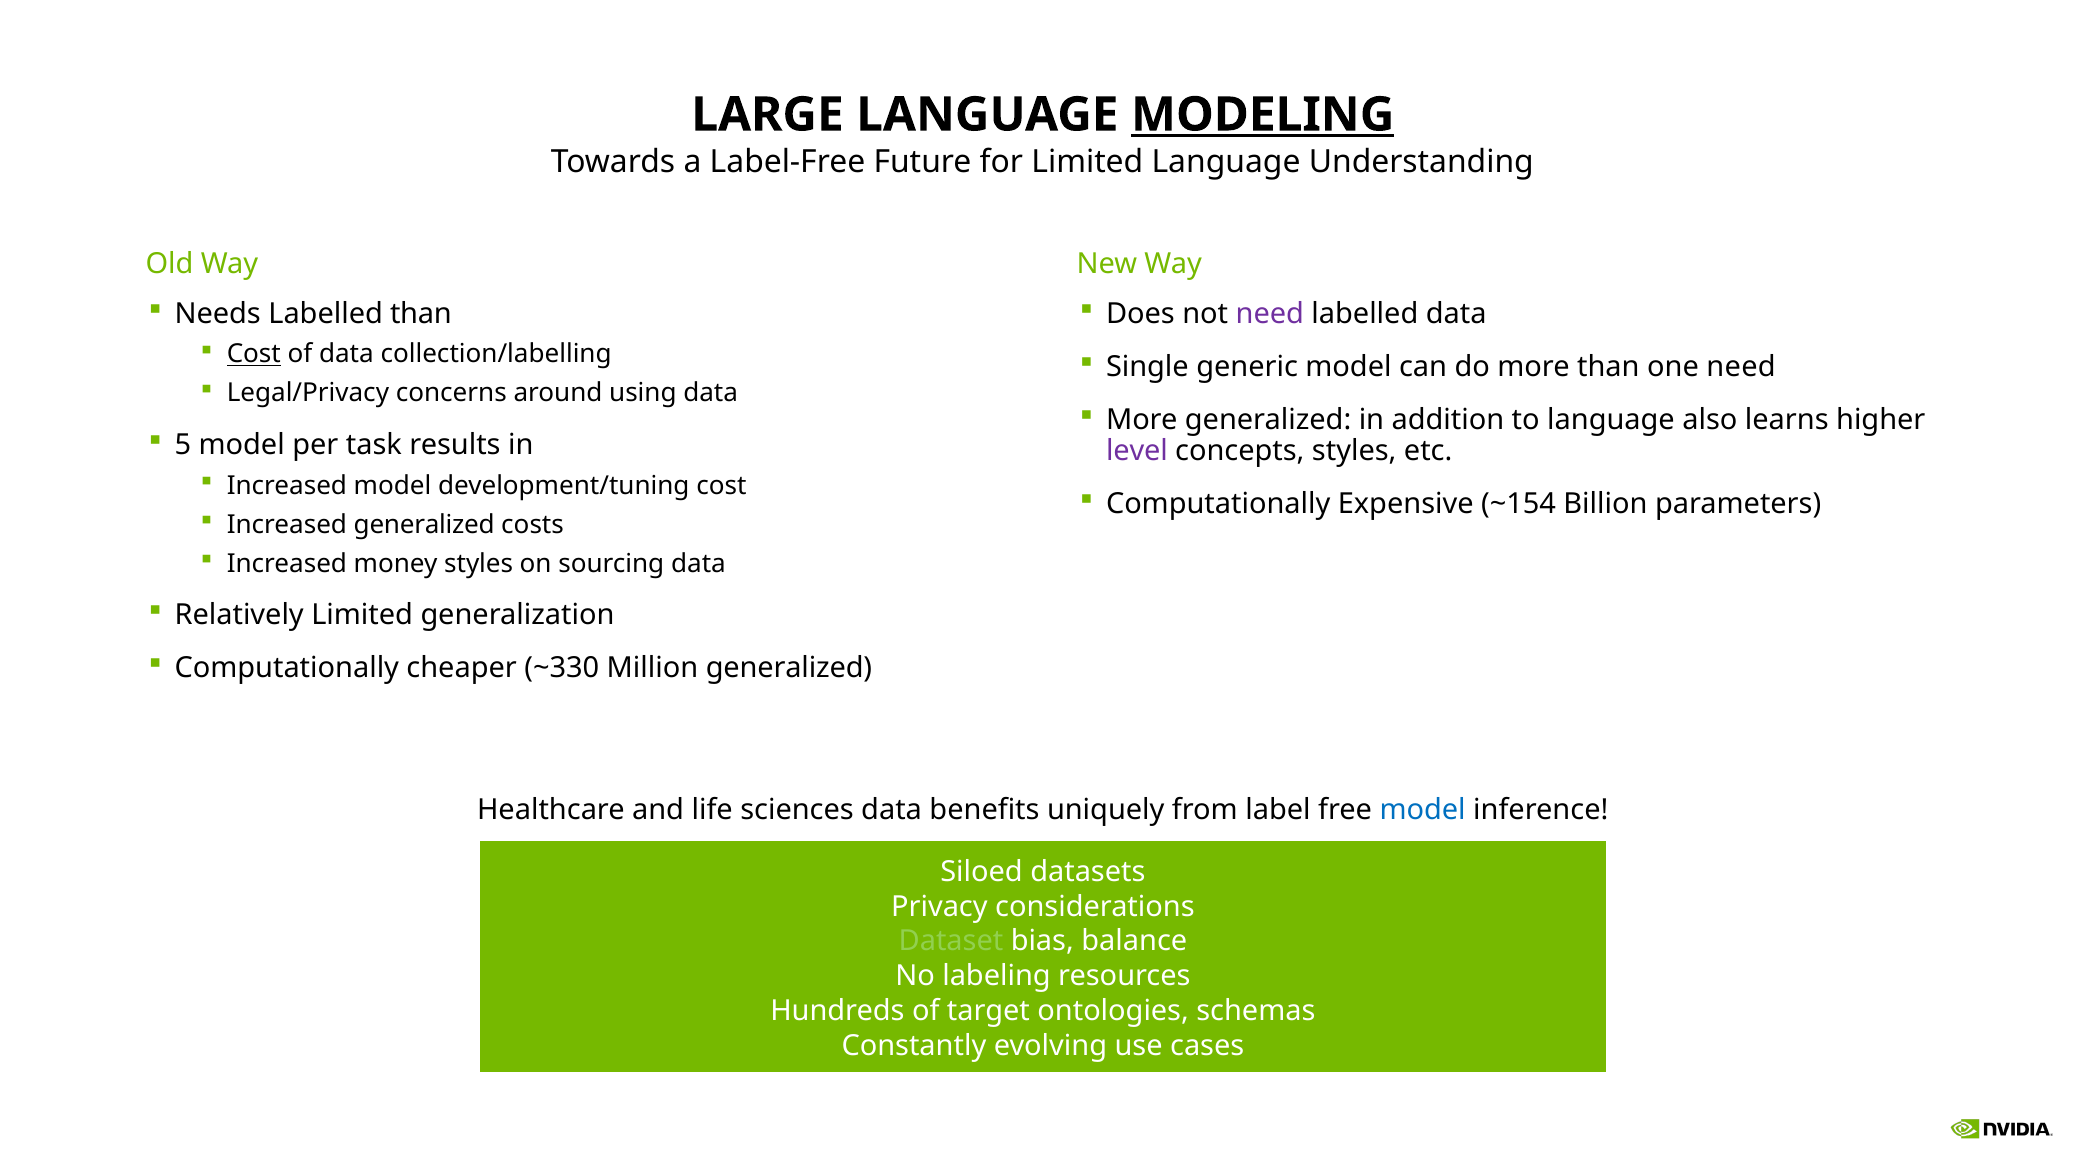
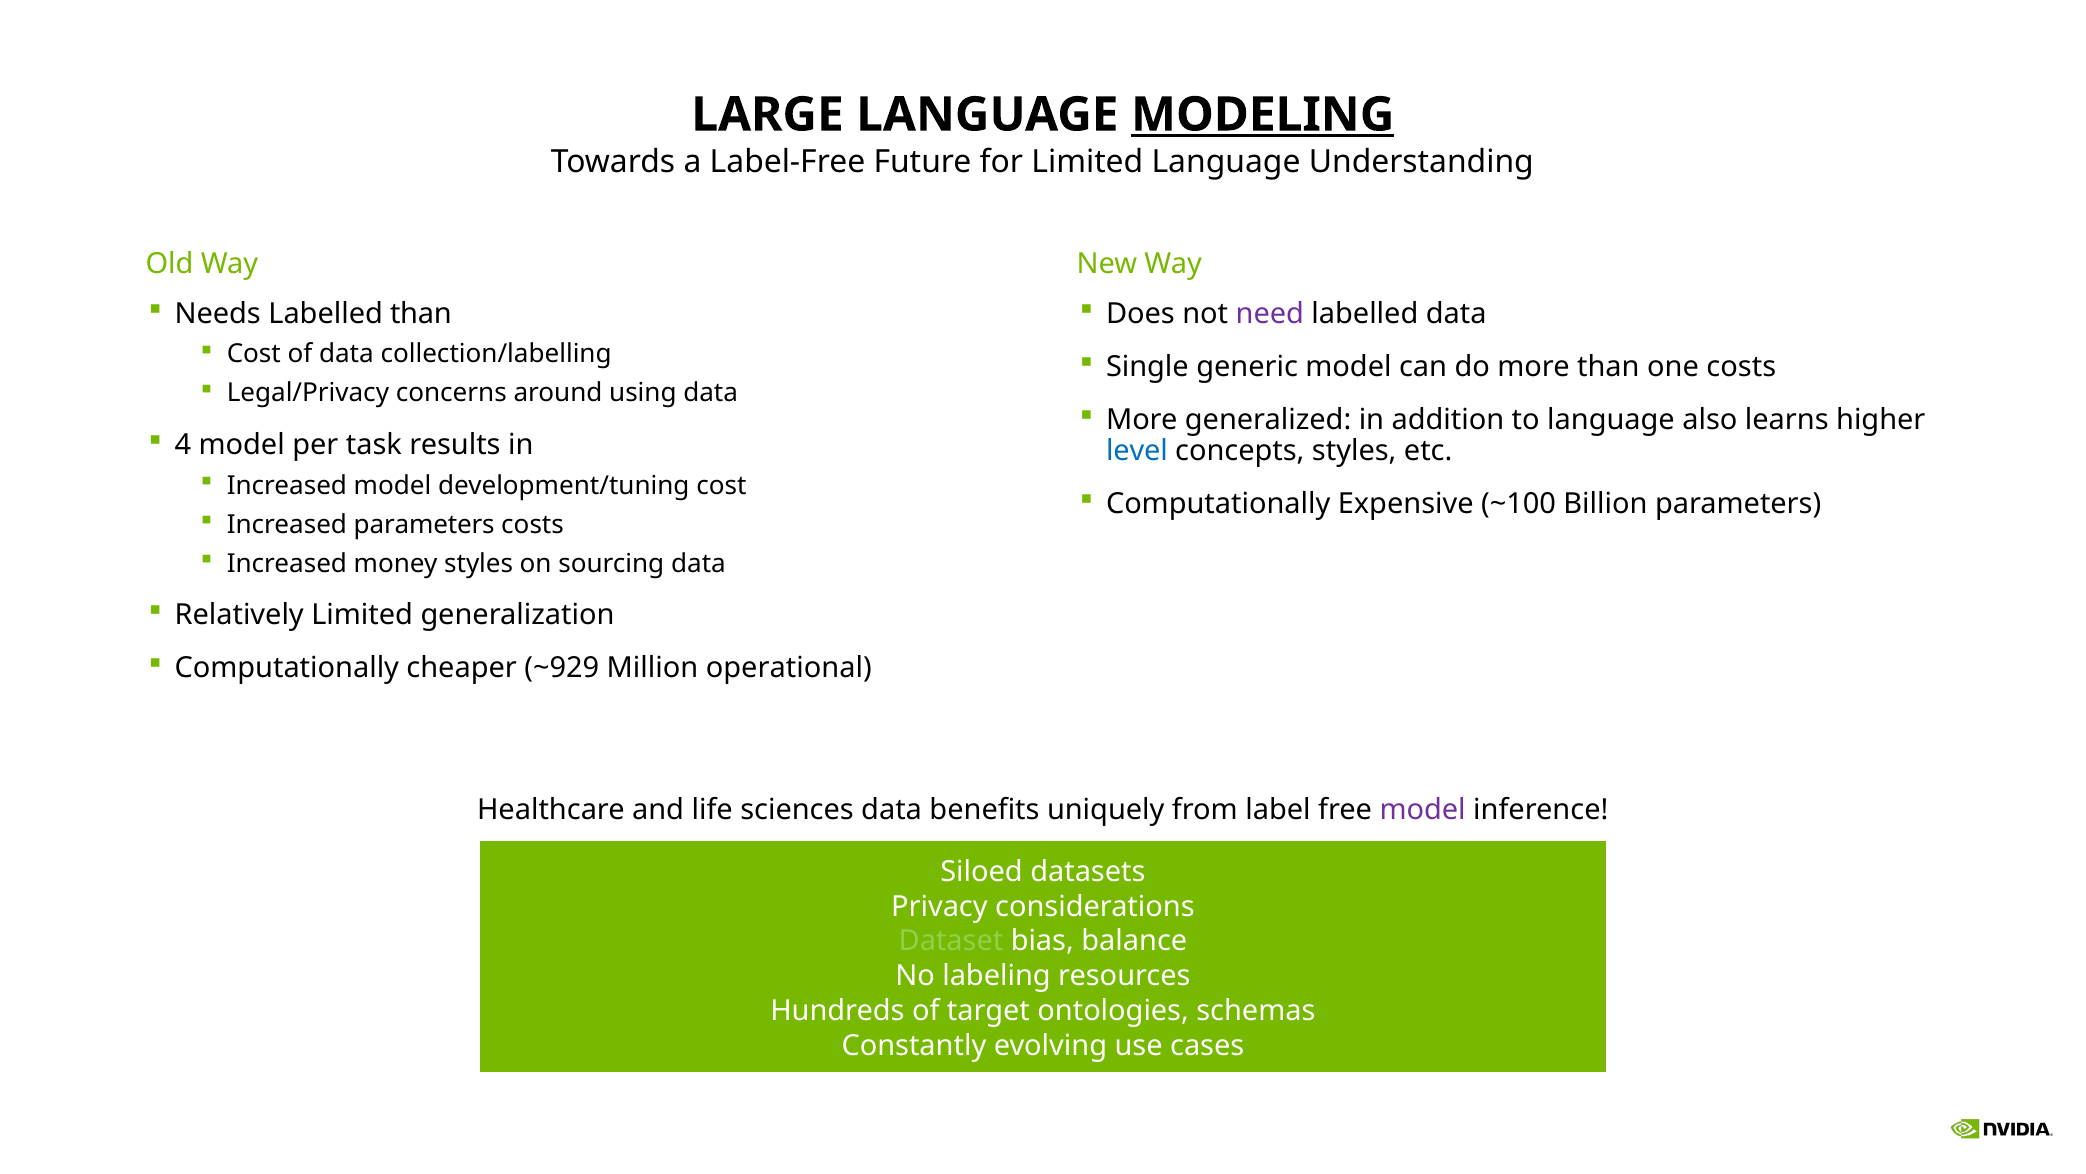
Cost at (254, 354) underline: present -> none
one need: need -> costs
5: 5 -> 4
level colour: purple -> blue
~154: ~154 -> ~100
Increased generalized: generalized -> parameters
~330: ~330 -> ~929
Million generalized: generalized -> operational
model at (1423, 810) colour: blue -> purple
